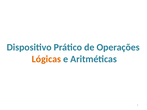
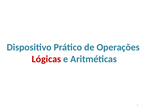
Lógicas colour: orange -> red
